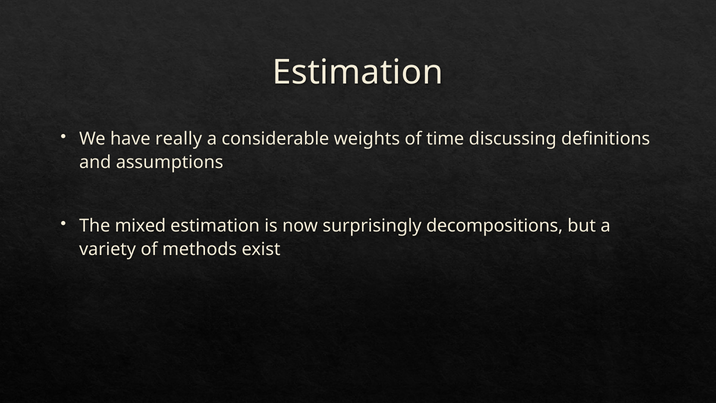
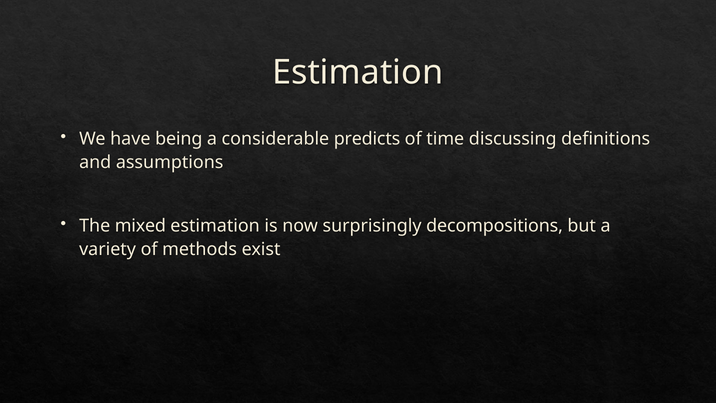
really: really -> being
weights: weights -> predicts
